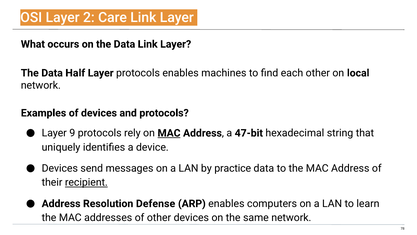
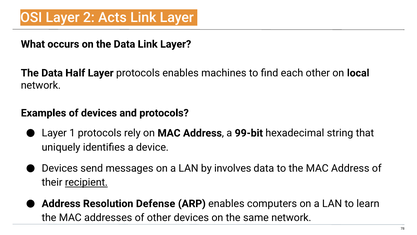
Care: Care -> Acts
9: 9 -> 1
MAC at (169, 133) underline: present -> none
47-bit: 47-bit -> 99-bit
practice: practice -> involves
